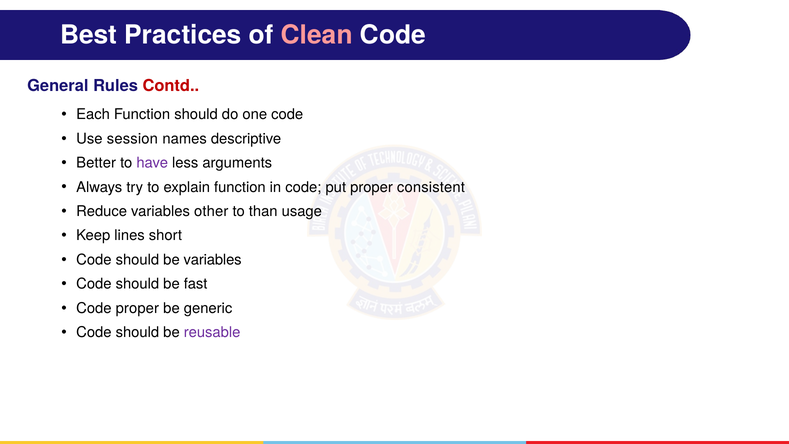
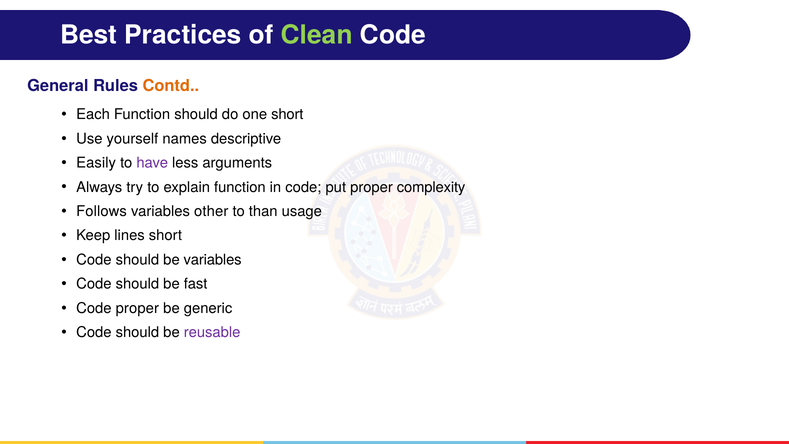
Clean colour: pink -> light green
Contd colour: red -> orange
one code: code -> short
session: session -> yourself
Better: Better -> Easily
consistent: consistent -> complexity
Reduce: Reduce -> Follows
